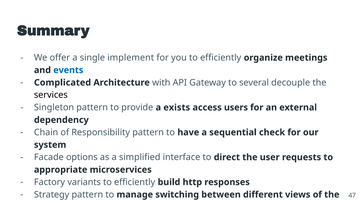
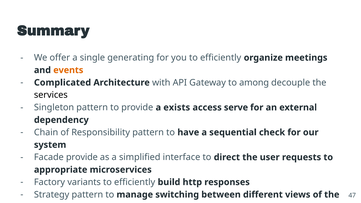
implement: implement -> generating
events colour: blue -> orange
several: several -> among
users: users -> serve
Facade options: options -> provide
